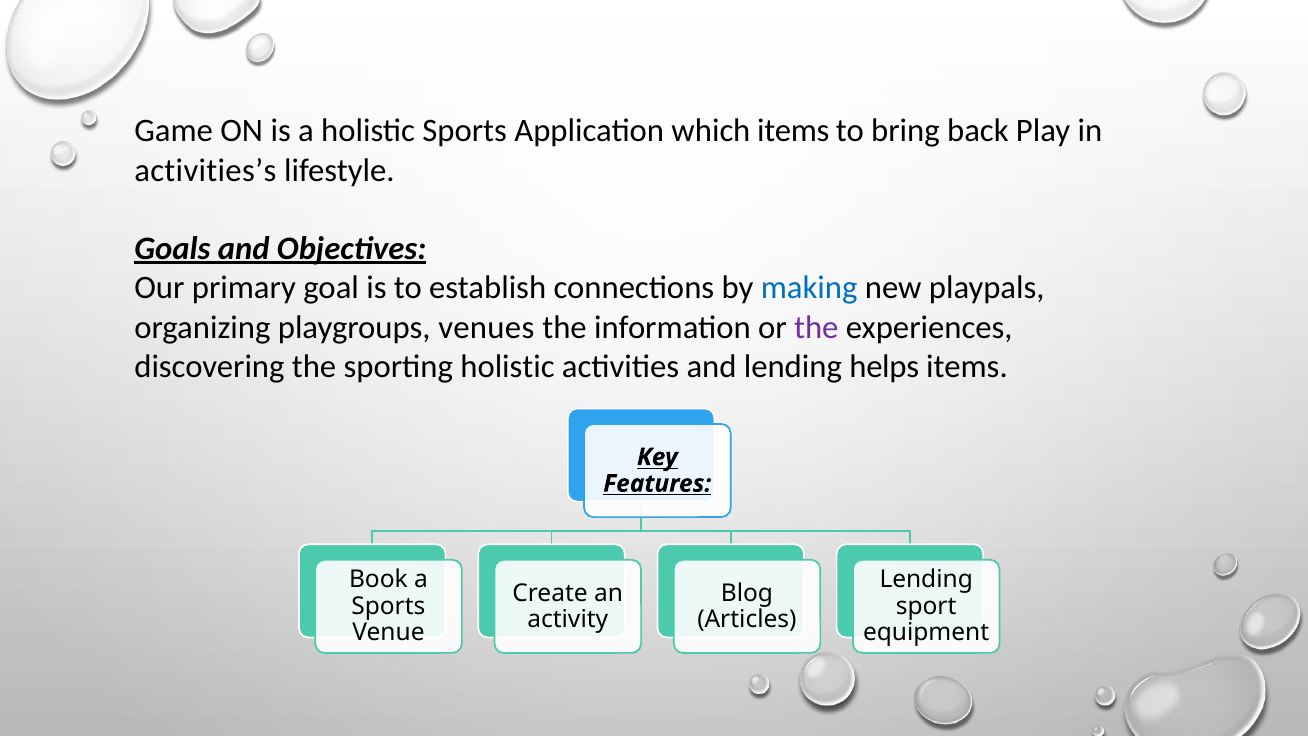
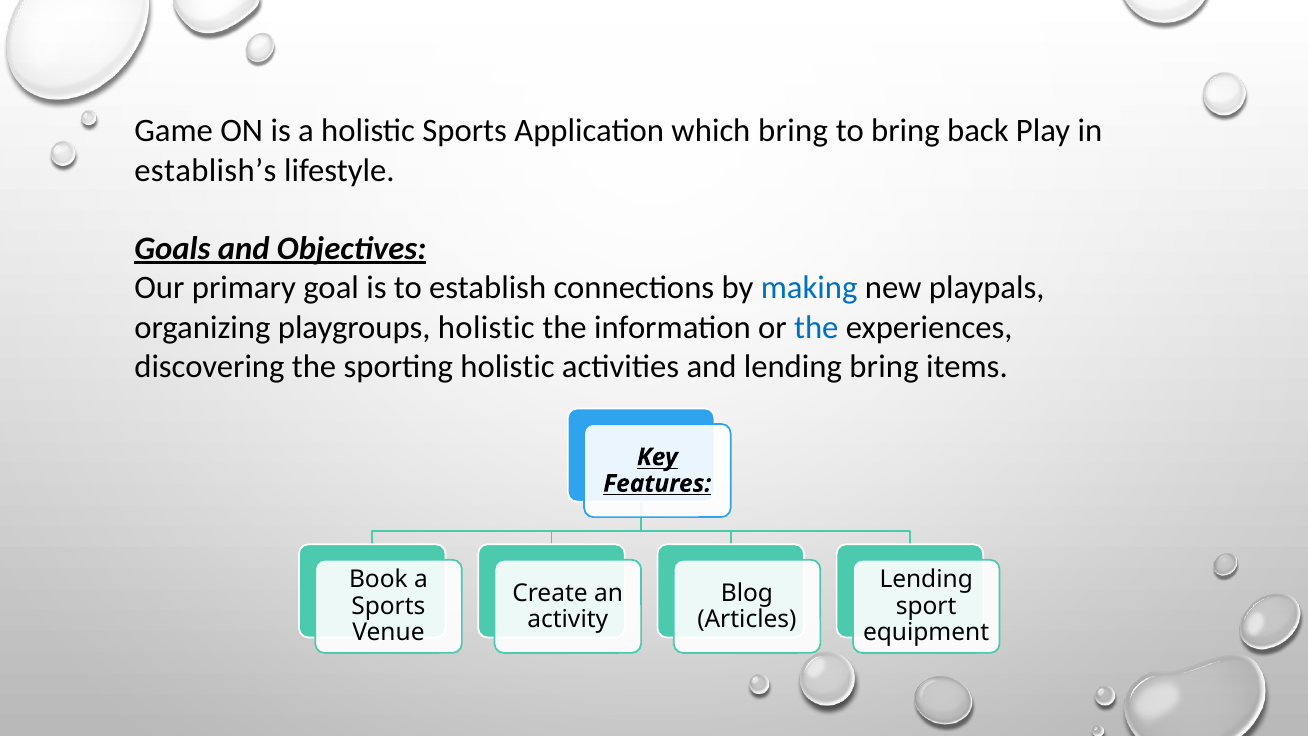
which items: items -> bring
activities’s: activities’s -> establish’s
playgroups venues: venues -> holistic
the at (816, 327) colour: purple -> blue
lending helps: helps -> bring
